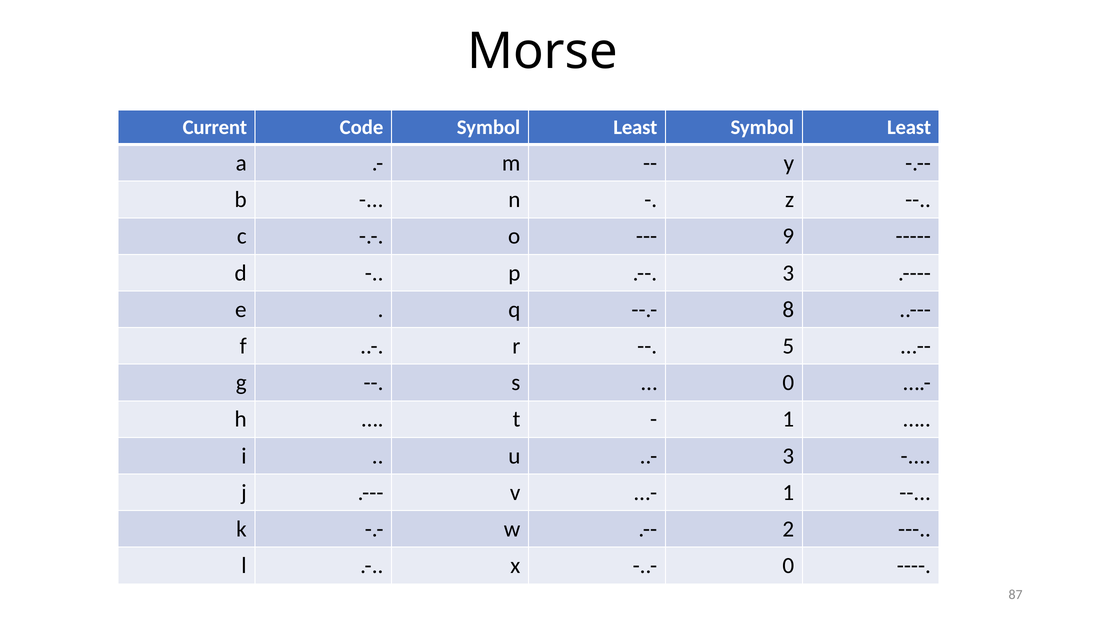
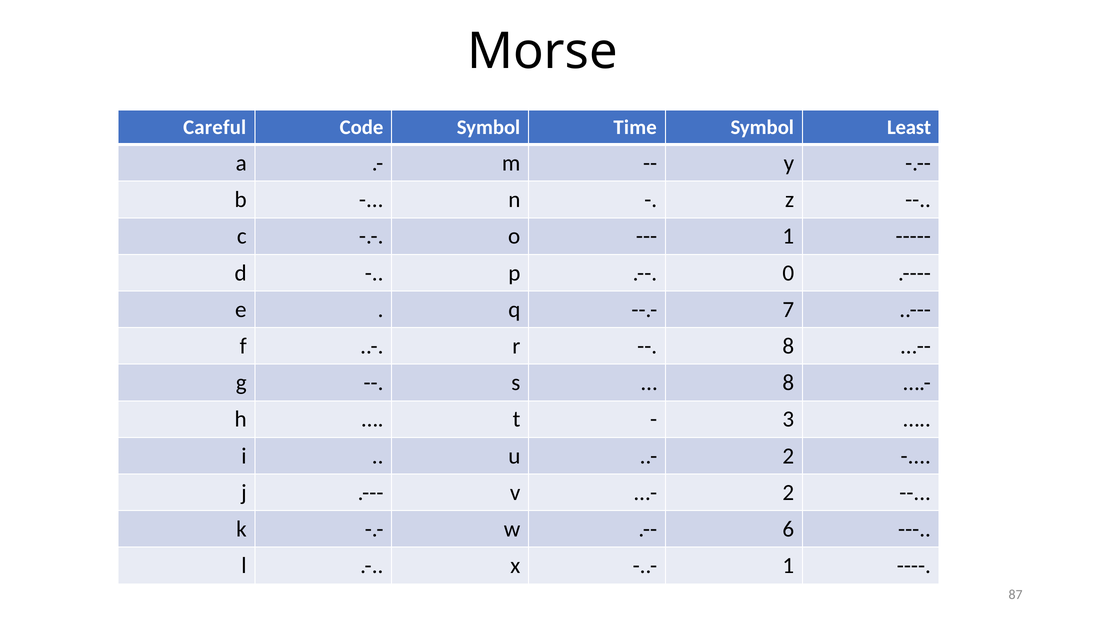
Current: Current -> Careful
Code Symbol Least: Least -> Time
9 at (788, 236): 9 -> 1
3 at (788, 273): 3 -> 0
8: 8 -> 7
5 at (788, 346): 5 -> 8
0 at (788, 383): 0 -> 8
1 at (788, 419): 1 -> 3
3 at (788, 456): 3 -> 2
1 at (788, 492): 1 -> 2
2: 2 -> 6
0 at (788, 565): 0 -> 1
